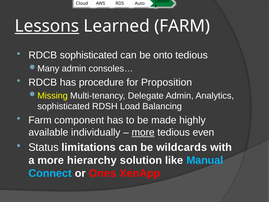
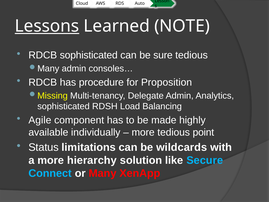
Learned FARM: FARM -> NOTE
onto: onto -> sure
Farm at (40, 120): Farm -> Agile
more at (143, 132) underline: present -> none
even: even -> point
Manual: Manual -> Secure
Ones: Ones -> Many
